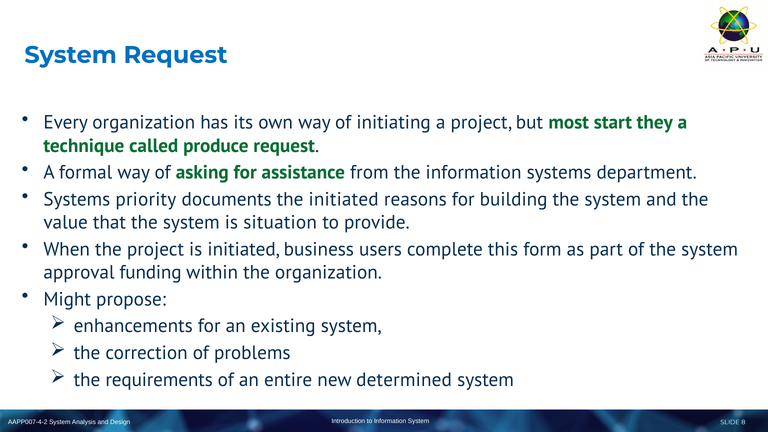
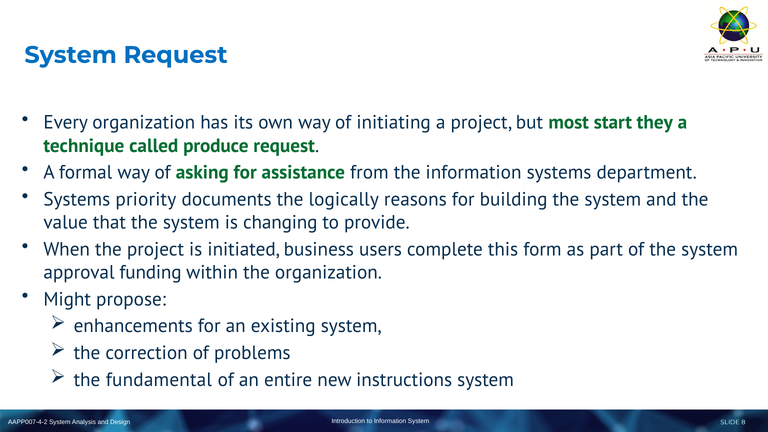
the initiated: initiated -> logically
situation: situation -> changing
requirements: requirements -> fundamental
determined: determined -> instructions
